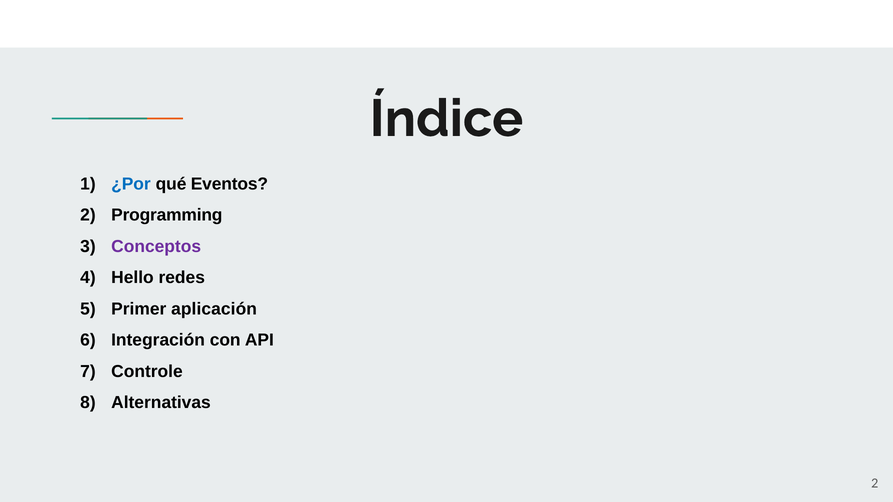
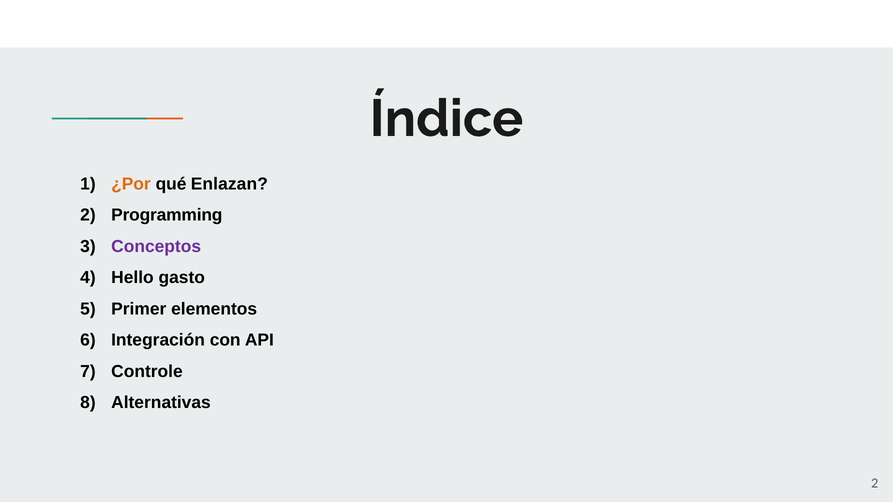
¿Por colour: blue -> orange
Eventos: Eventos -> Enlazan
redes: redes -> gasto
aplicación: aplicación -> elementos
